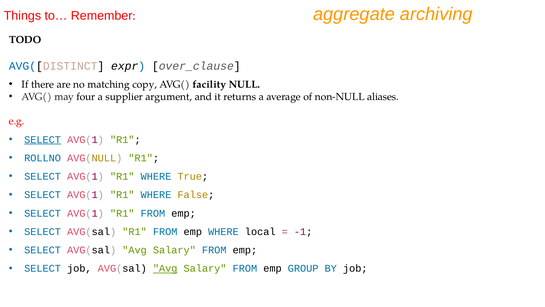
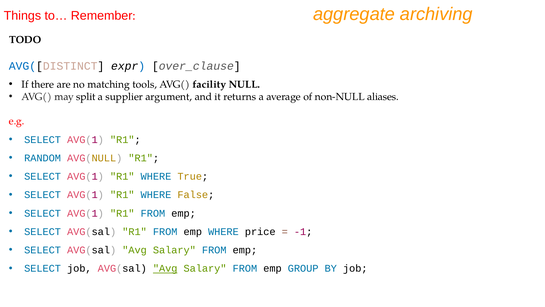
copy: copy -> tools
four: four -> split
SELECT at (43, 139) underline: present -> none
ROLLNO: ROLLNO -> RANDOM
local: local -> price
